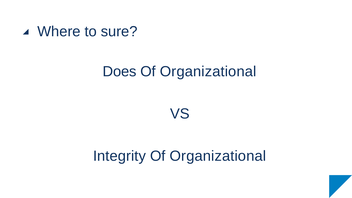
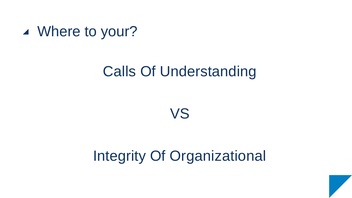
sure: sure -> your
Does: Does -> Calls
Organizational at (208, 72): Organizational -> Understanding
